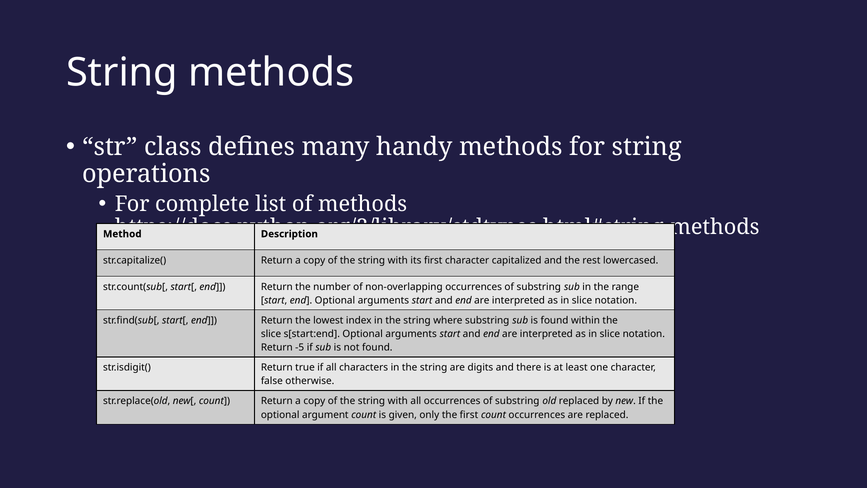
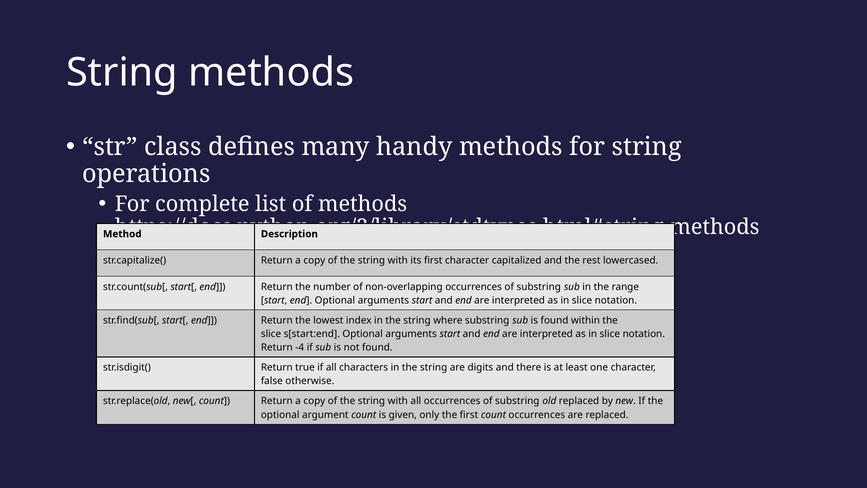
-5: -5 -> -4
